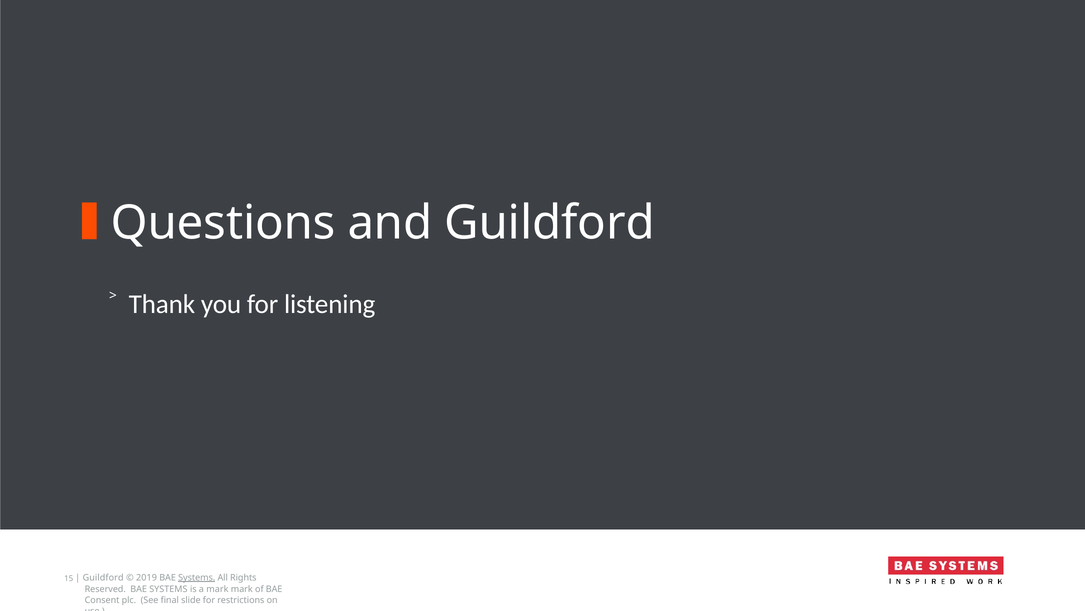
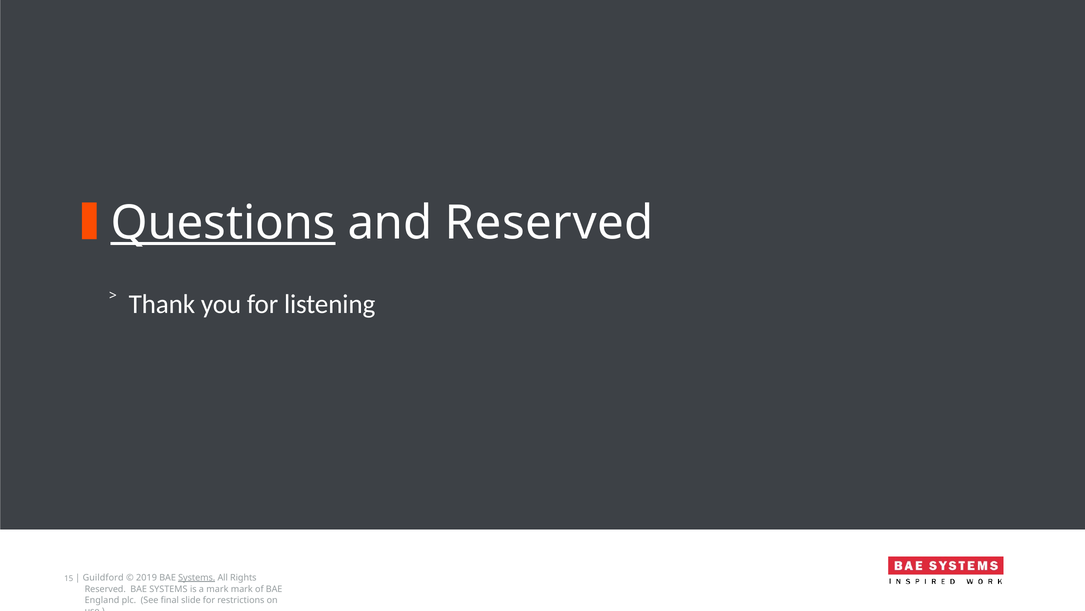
Questions underline: none -> present
and Guildford: Guildford -> Reserved
Consent: Consent -> England
